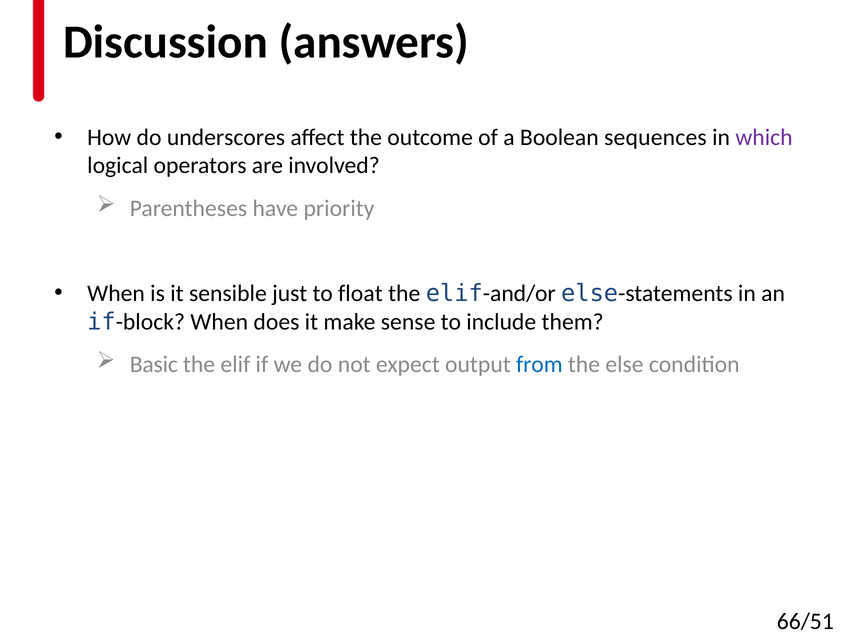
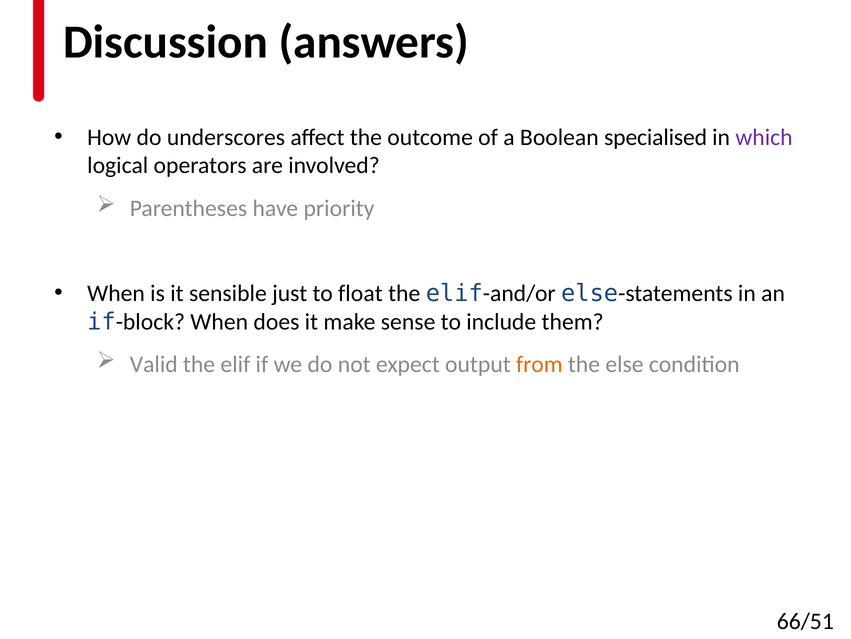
sequences: sequences -> specialised
Basic: Basic -> Valid
from colour: blue -> orange
